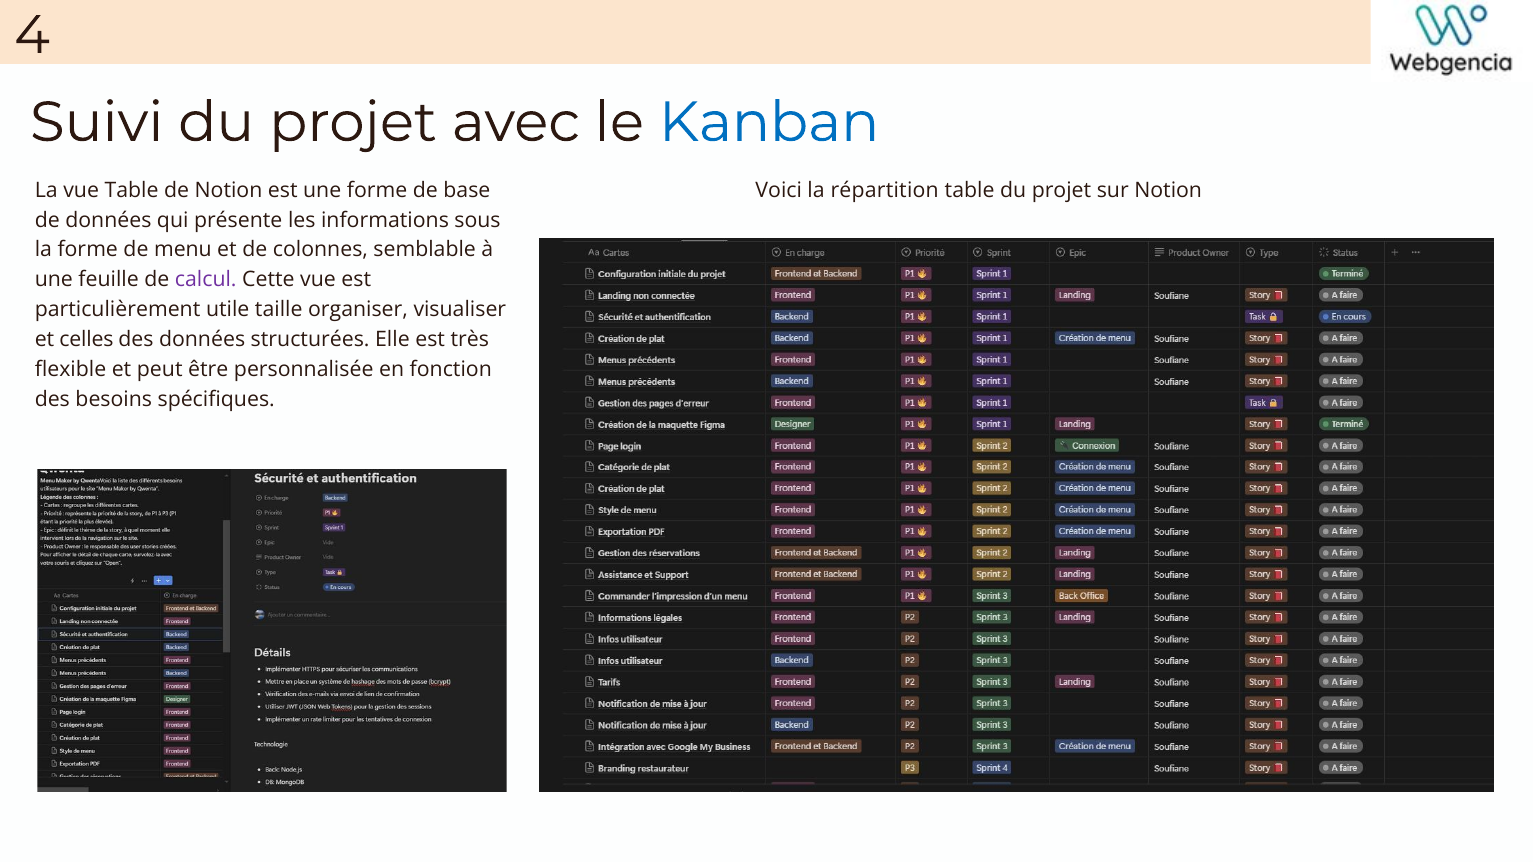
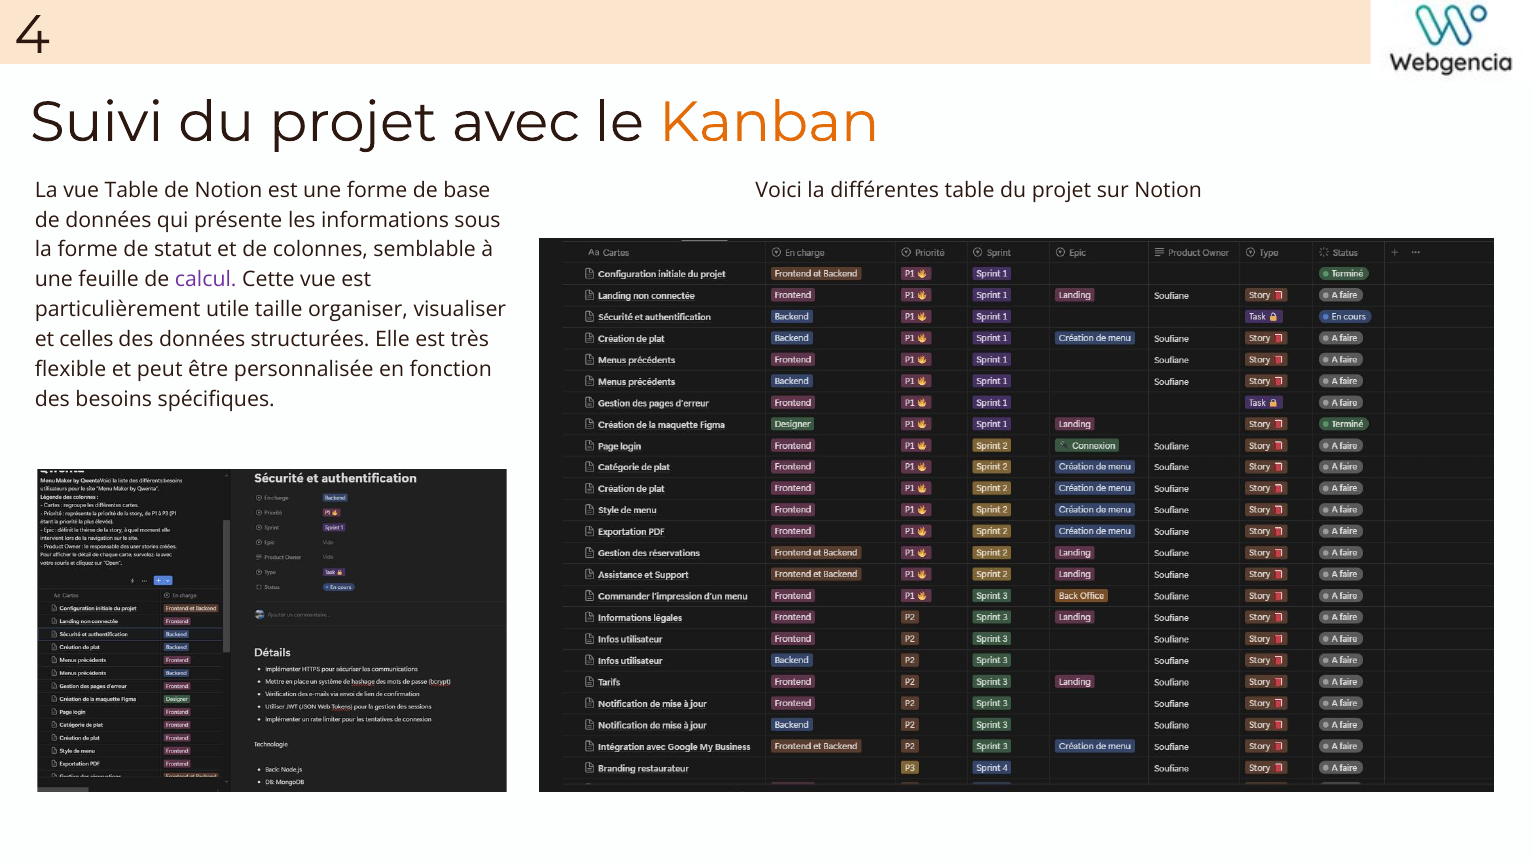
Kanban colour: blue -> orange
répartition: répartition -> différentes
menu: menu -> statut
